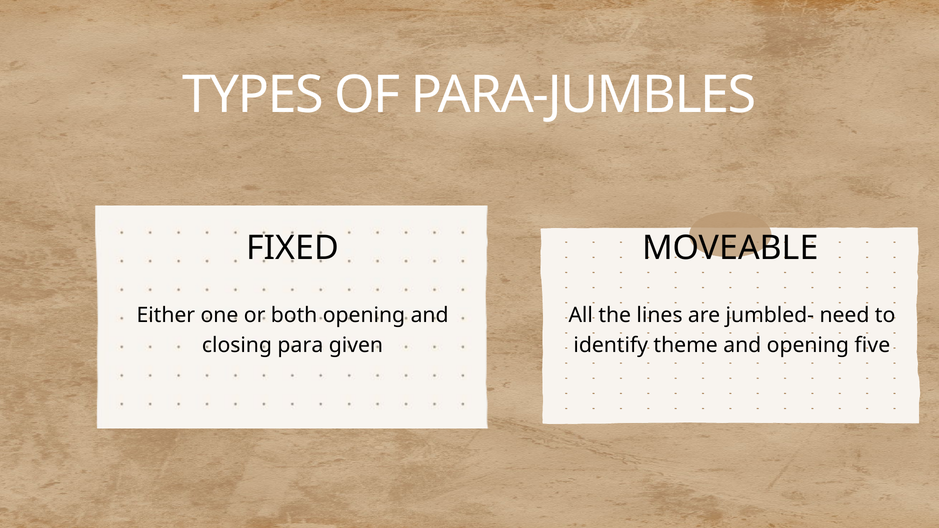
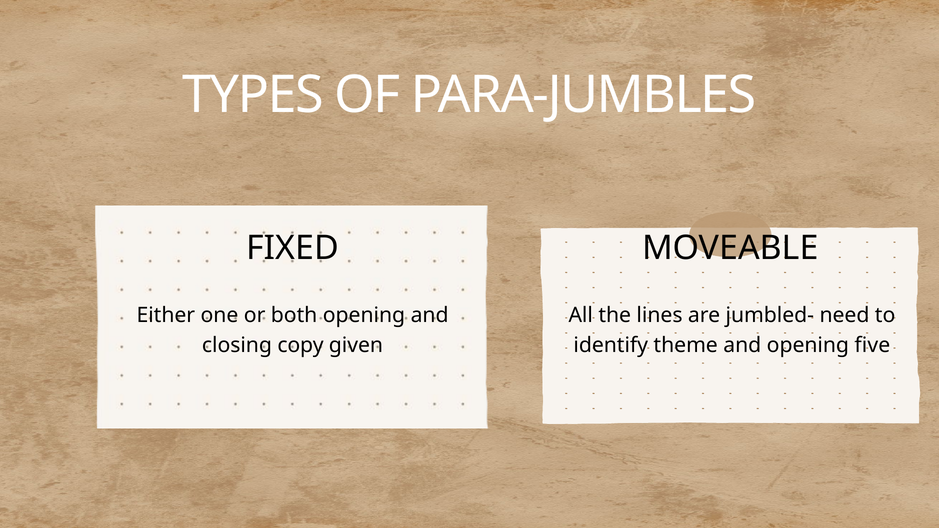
para: para -> copy
